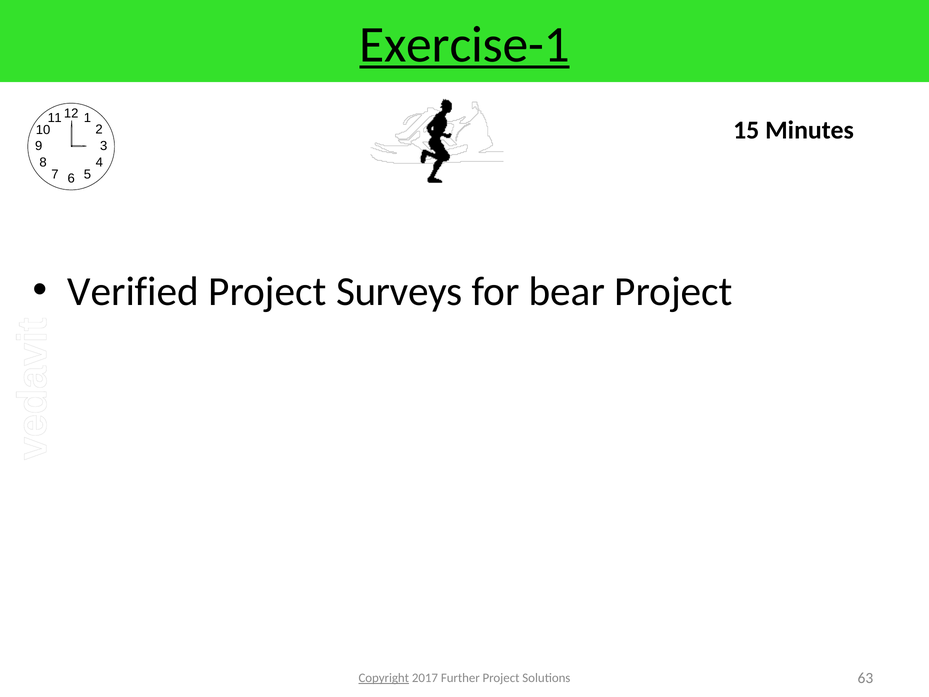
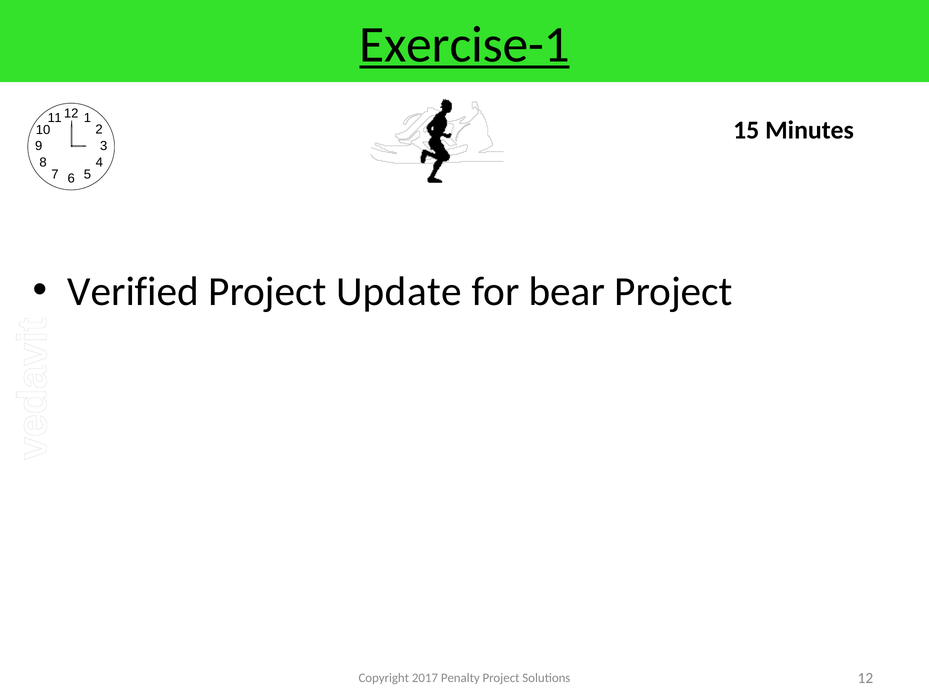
Surveys: Surveys -> Update
Copyright underline: present -> none
Further: Further -> Penalty
Solutions 63: 63 -> 12
